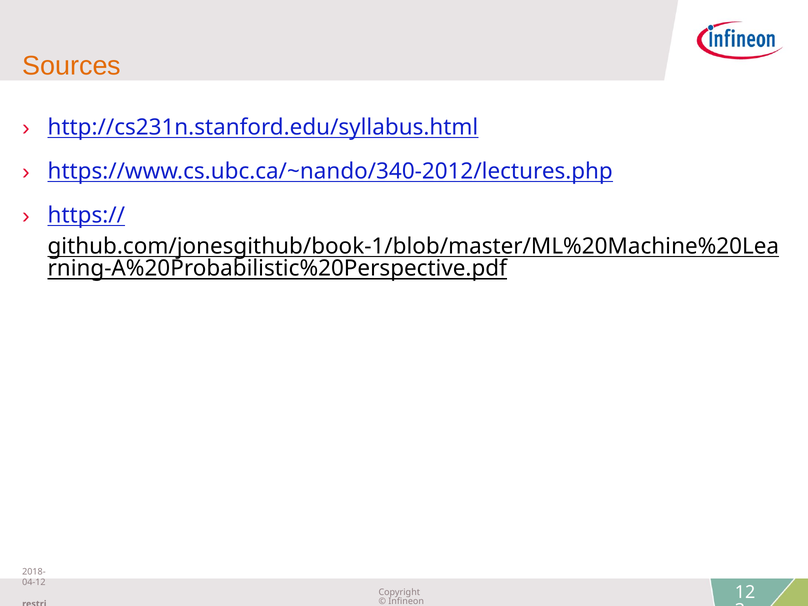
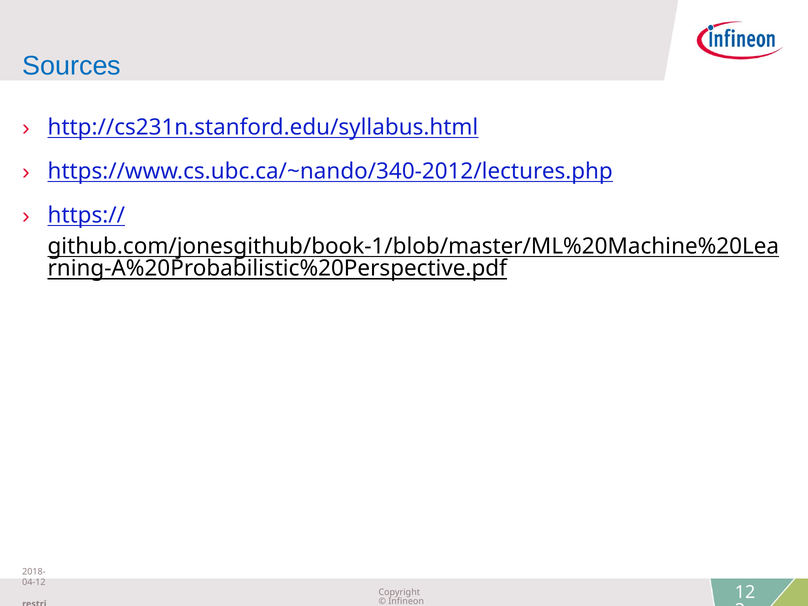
Sources colour: orange -> blue
